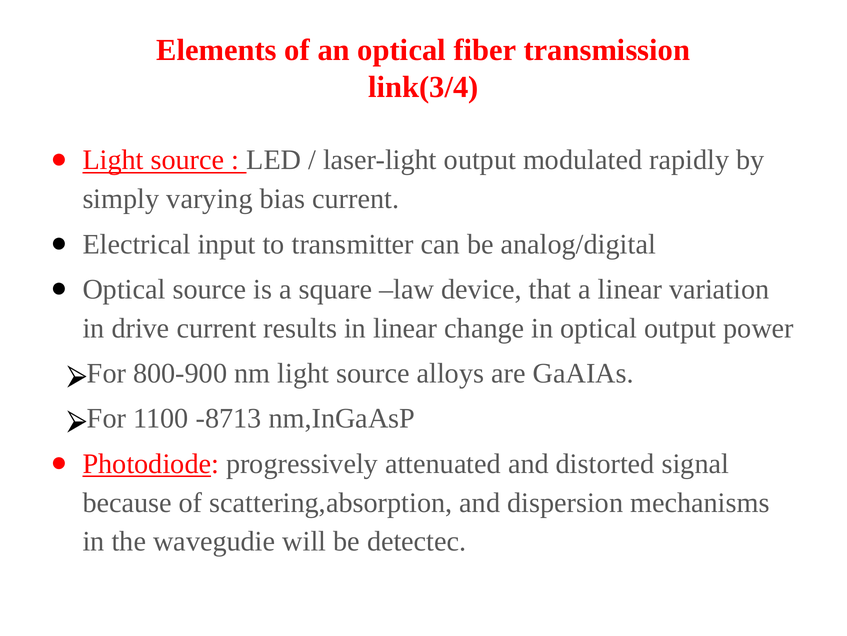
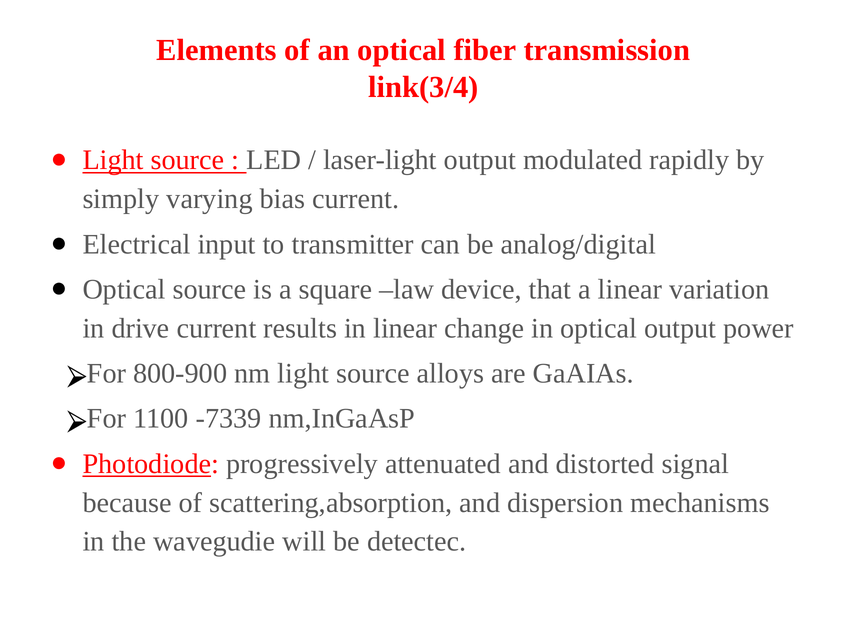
-8713: -8713 -> -7339
